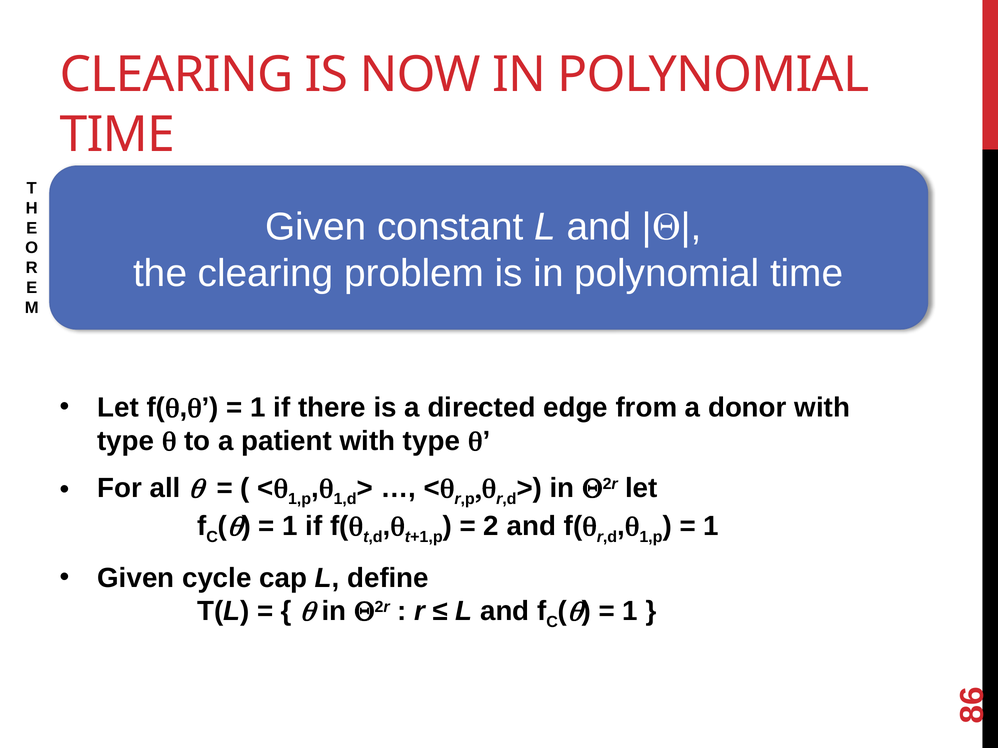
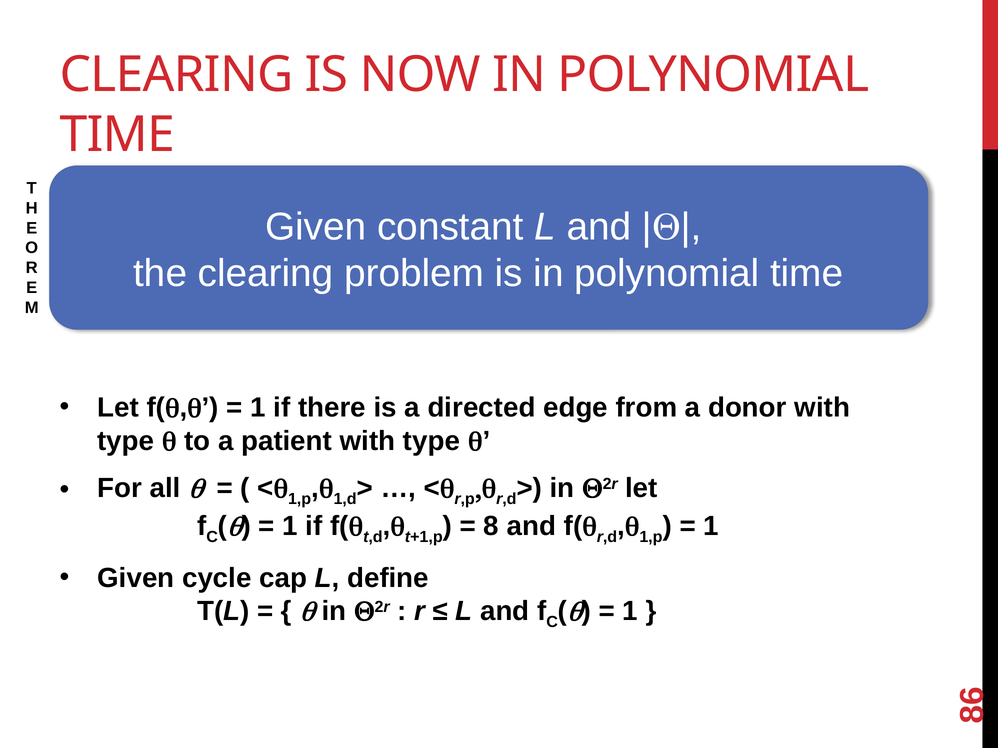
2 at (491, 527): 2 -> 8
